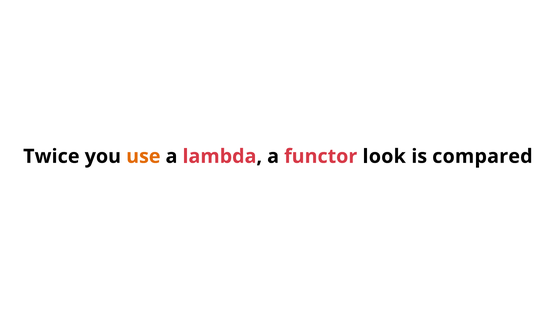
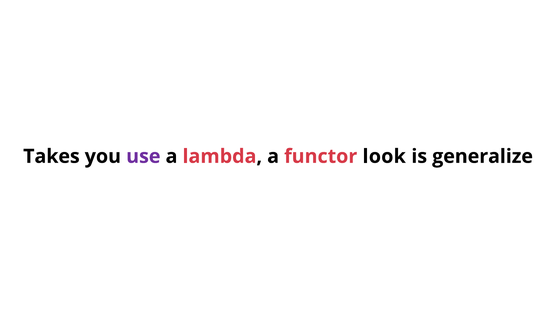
Twice: Twice -> Takes
use colour: orange -> purple
compared: compared -> generalize
